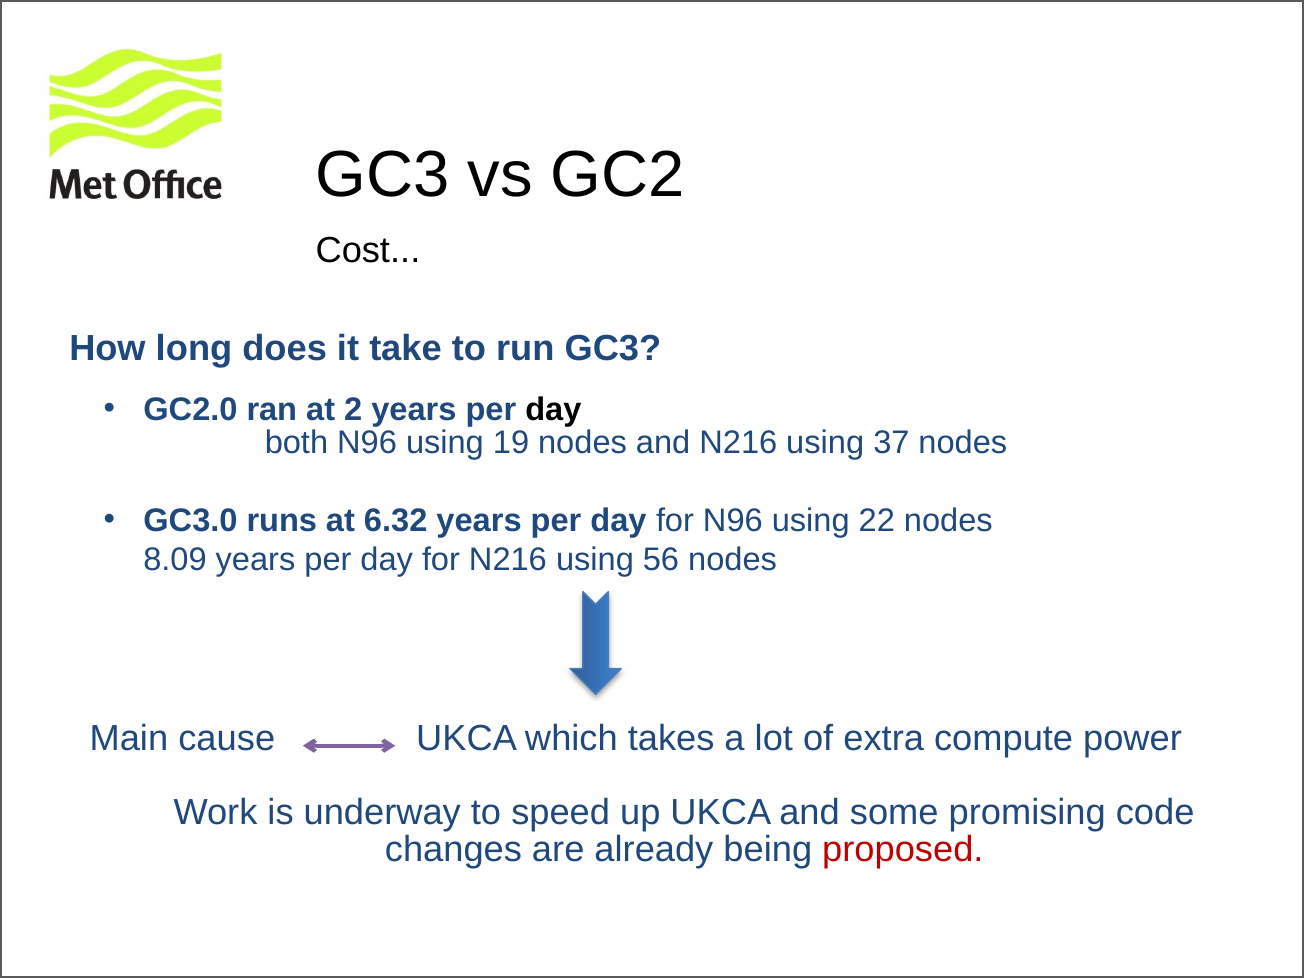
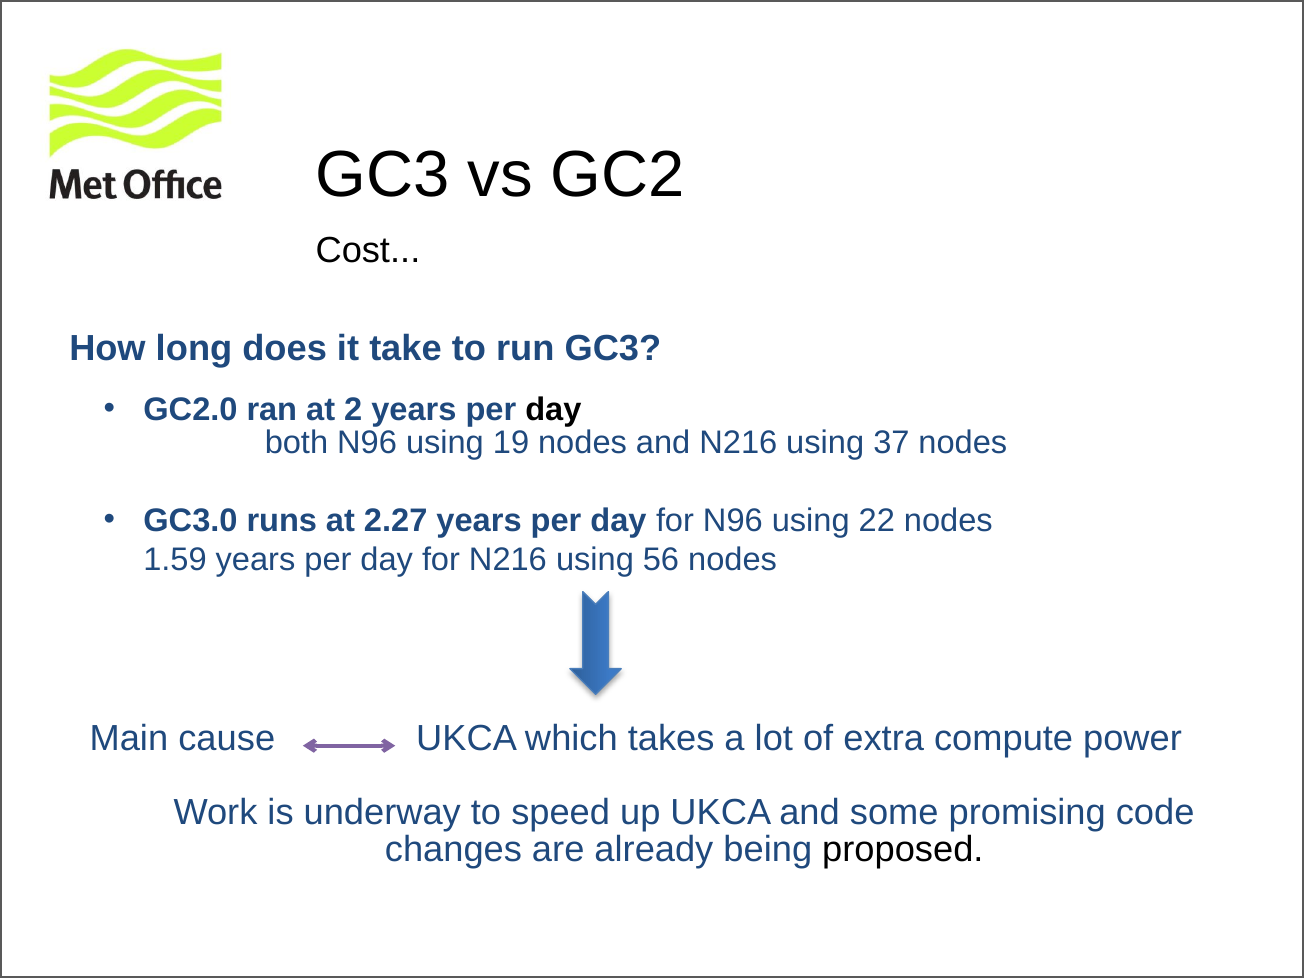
6.32: 6.32 -> 2.27
8.09: 8.09 -> 1.59
proposed colour: red -> black
